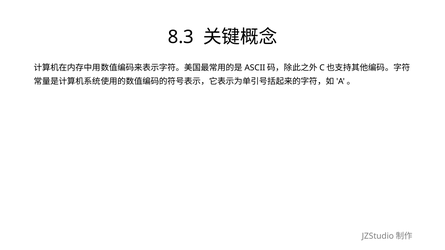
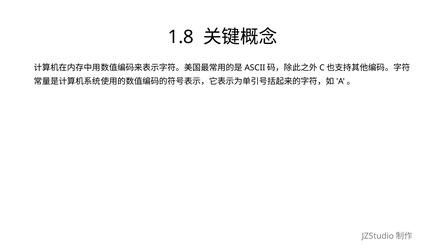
8.3: 8.3 -> 1.8
